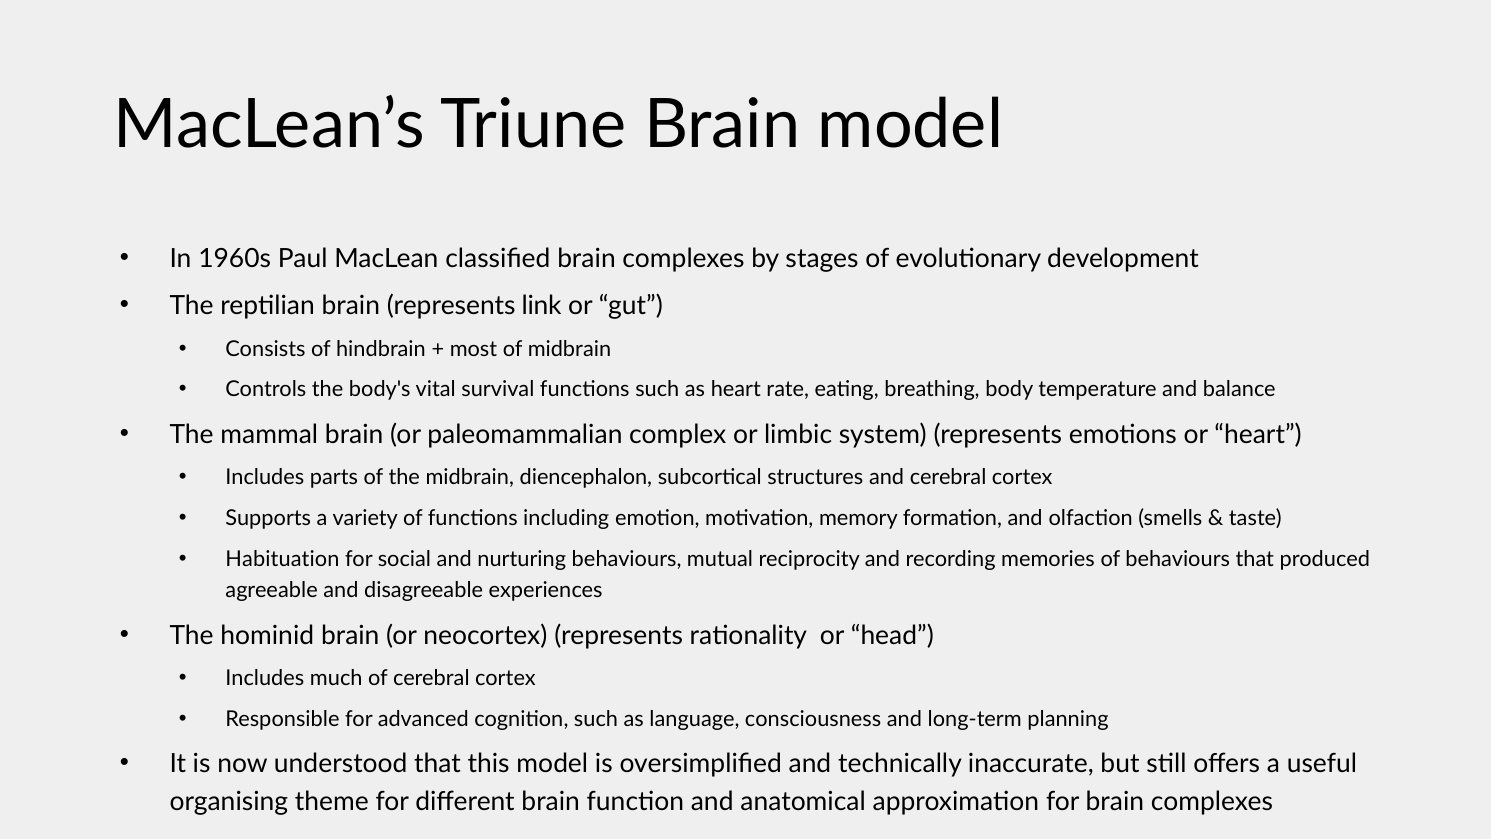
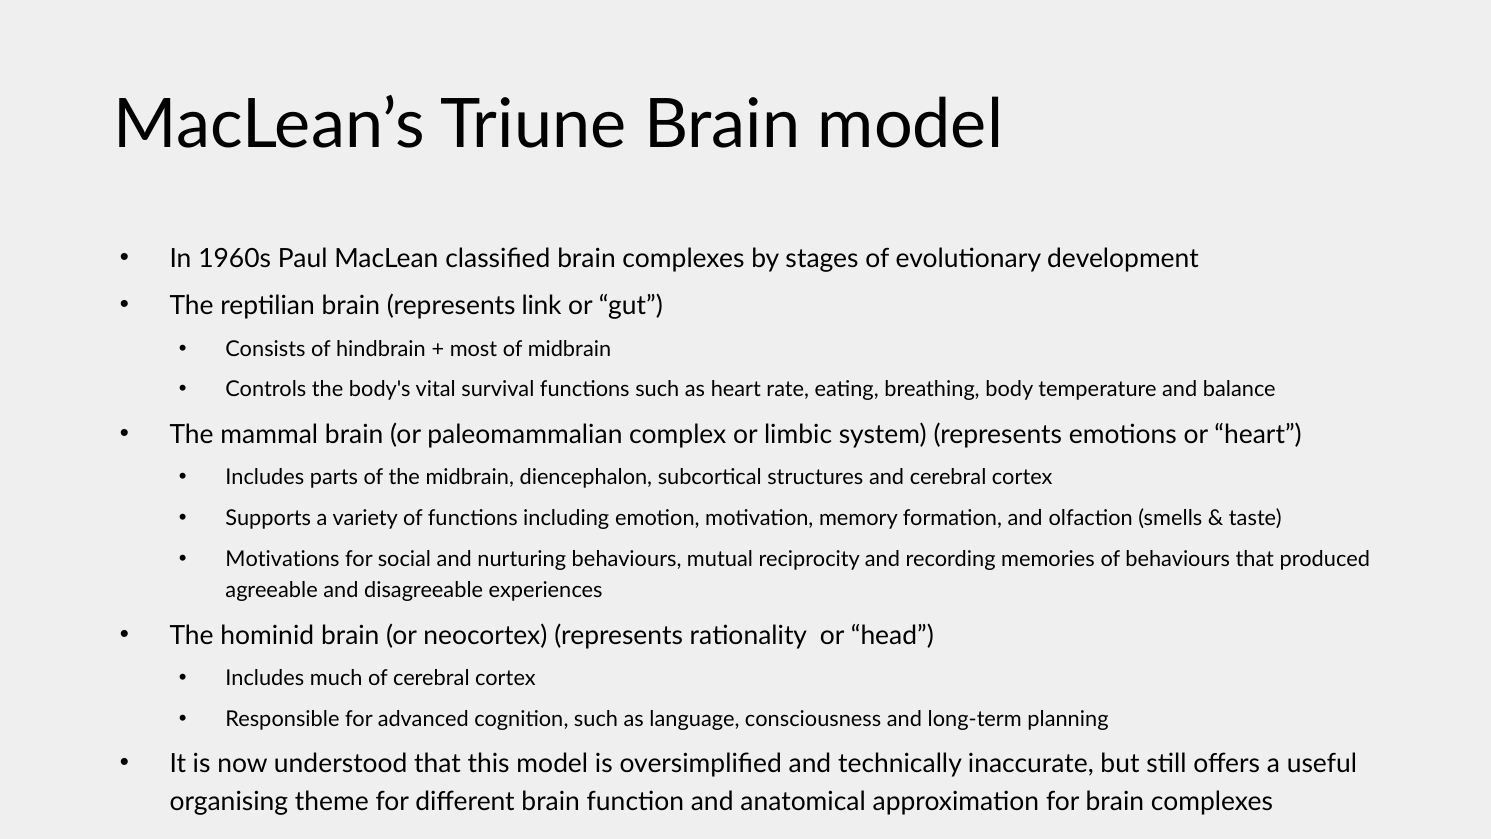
Habituation: Habituation -> Motivations
